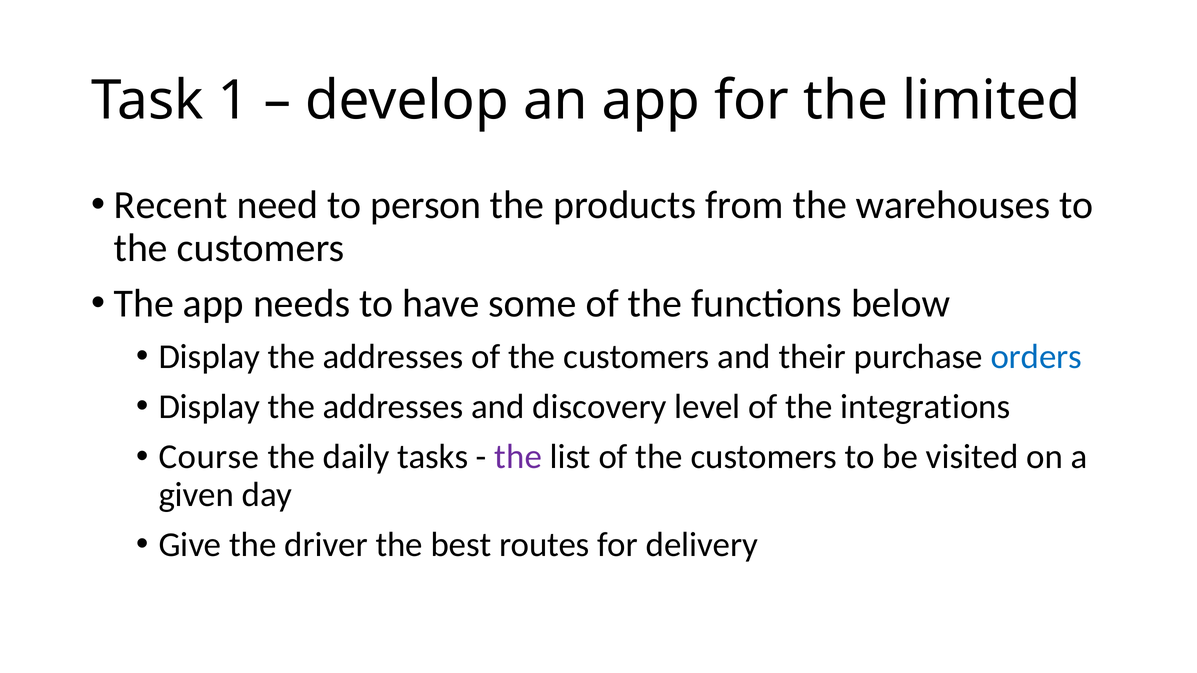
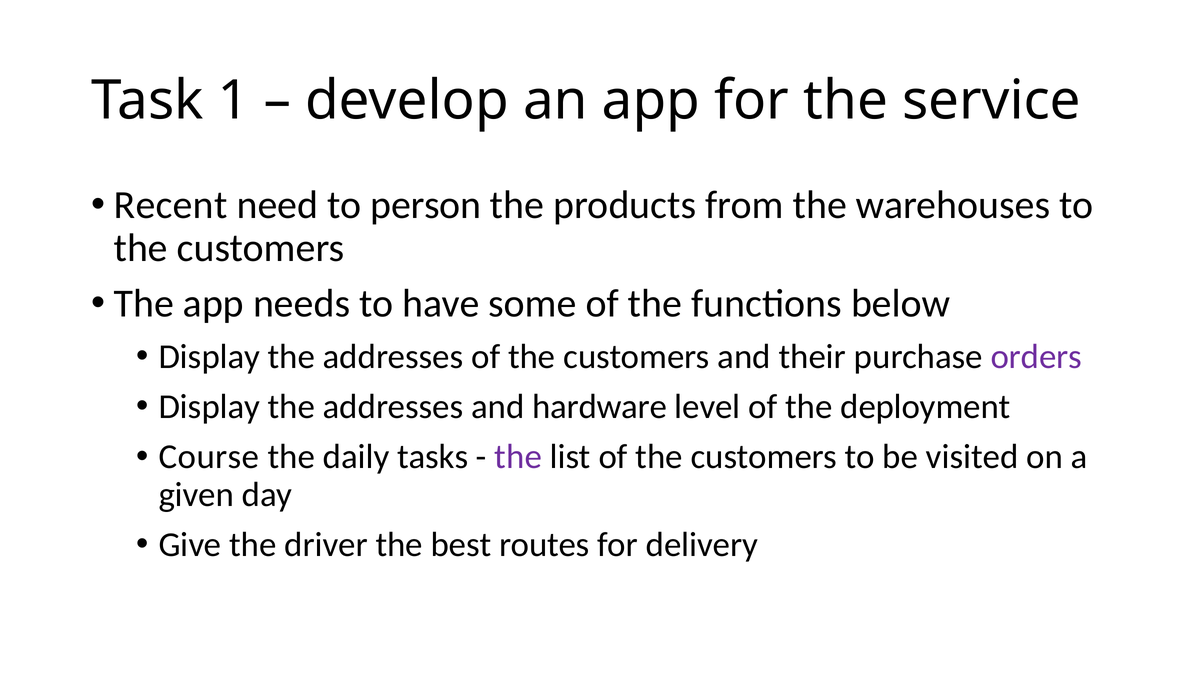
limited: limited -> service
orders colour: blue -> purple
discovery: discovery -> hardware
integrations: integrations -> deployment
